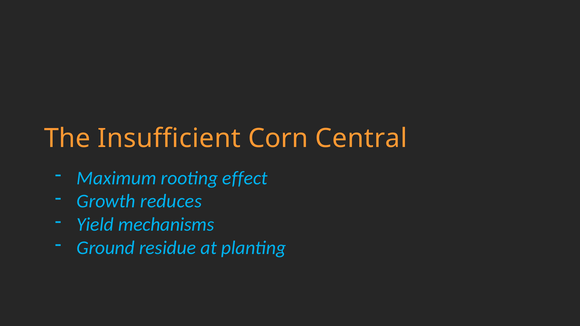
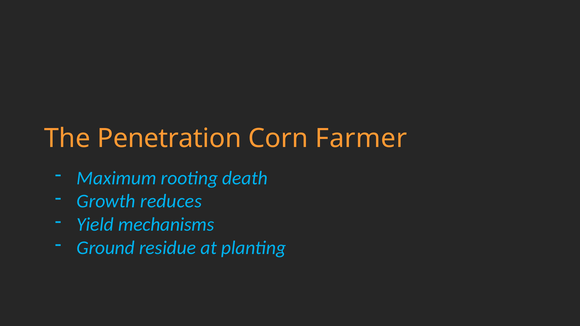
Insufficient: Insufficient -> Penetration
Central: Central -> Farmer
effect: effect -> death
